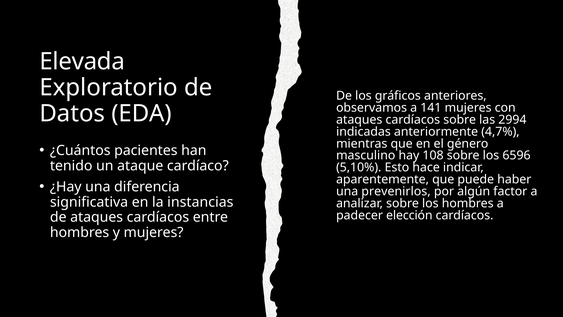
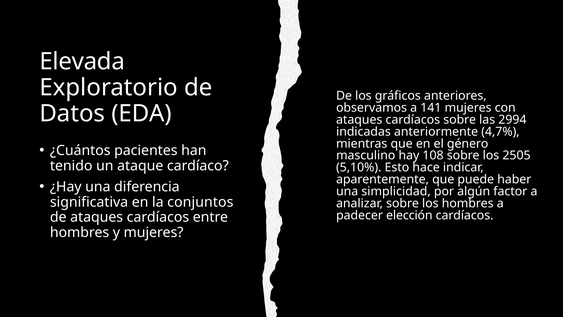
6596: 6596 -> 2505
prevenirlos: prevenirlos -> simplicidad
instancias: instancias -> conjuntos
